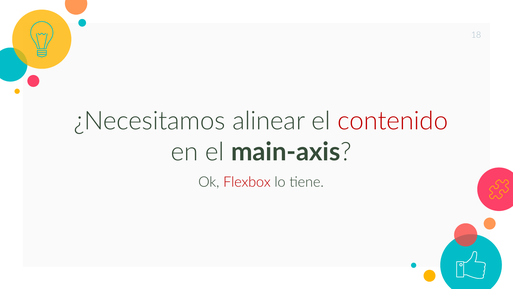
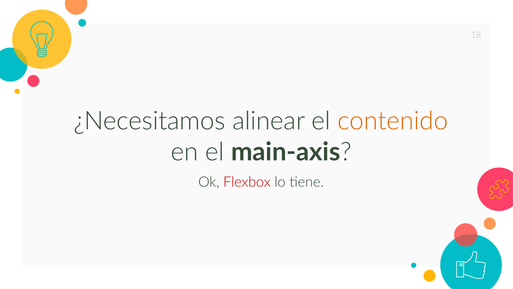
contenido colour: red -> orange
